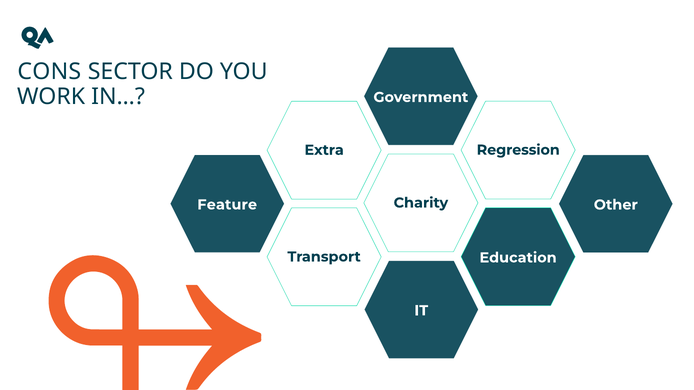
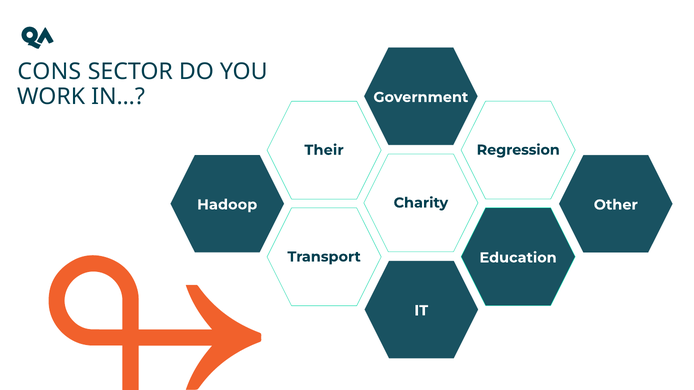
Extra: Extra -> Their
Feature: Feature -> Hadoop
